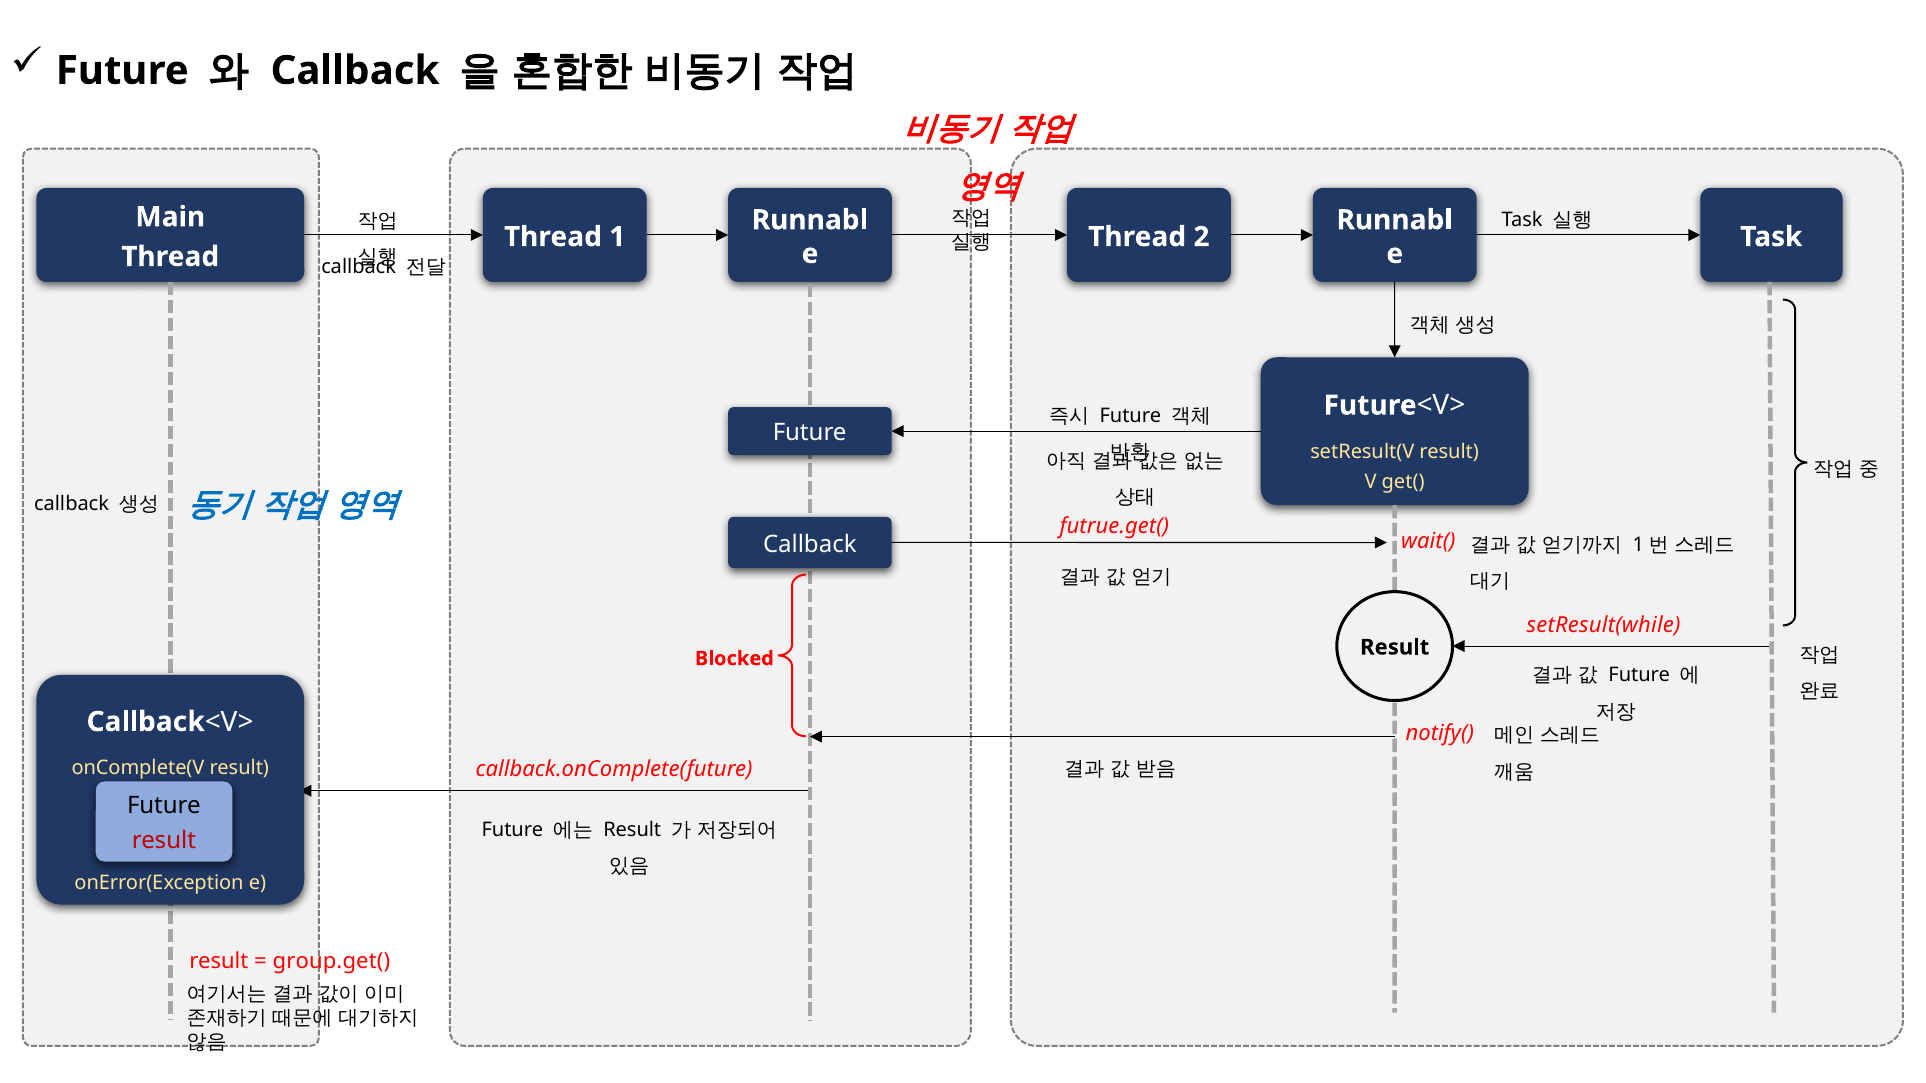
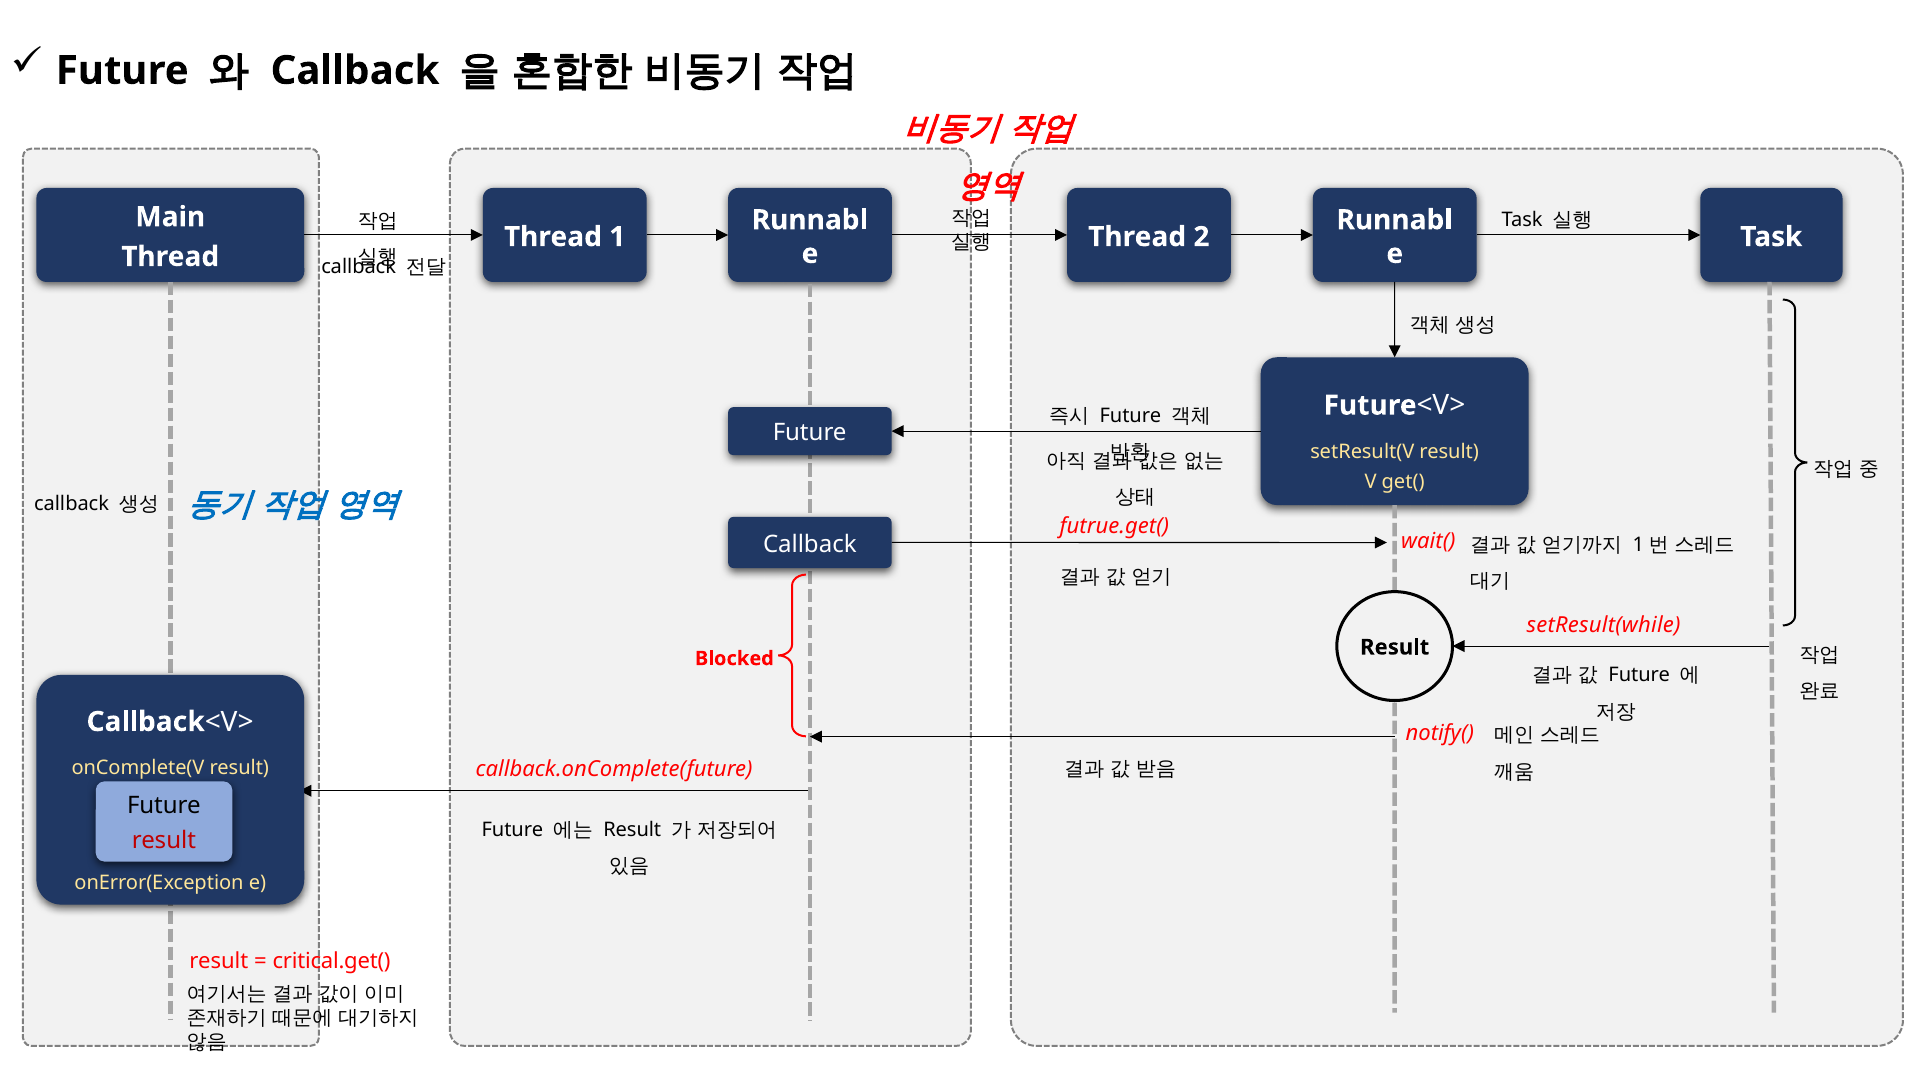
group.get(: group.get( -> critical.get(
